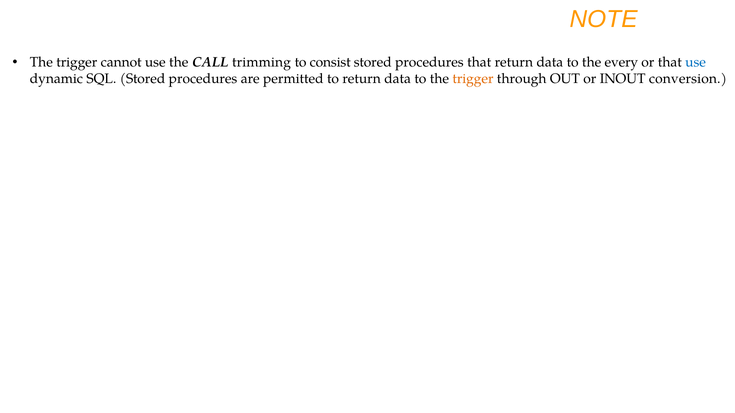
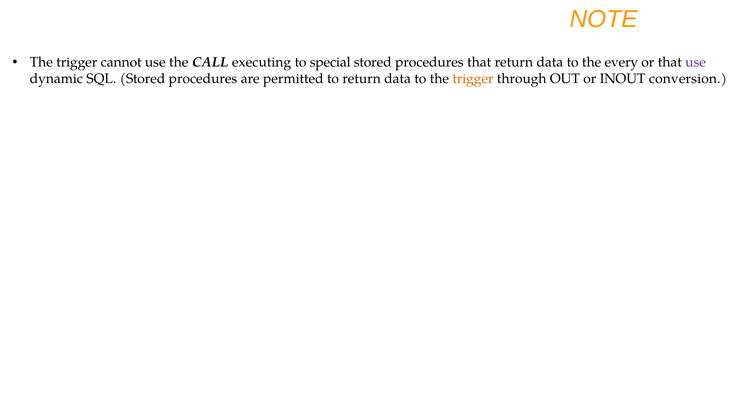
trimming: trimming -> executing
consist: consist -> special
use at (696, 62) colour: blue -> purple
